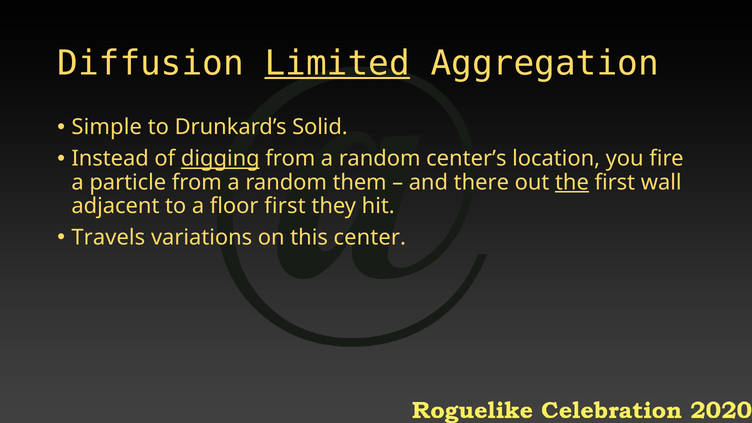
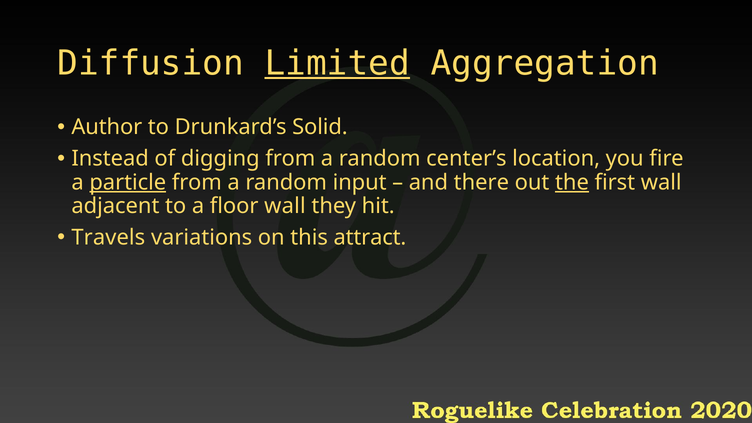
Simple: Simple -> Author
digging underline: present -> none
particle underline: none -> present
them: them -> input
floor first: first -> wall
center: center -> attract
